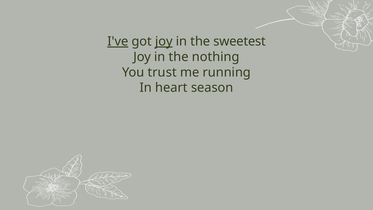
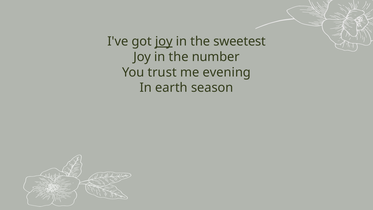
I've underline: present -> none
nothing: nothing -> number
running: running -> evening
heart: heart -> earth
